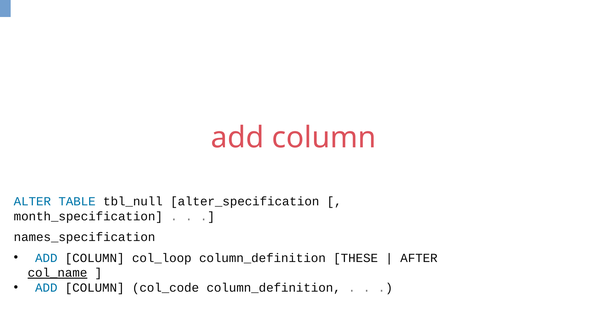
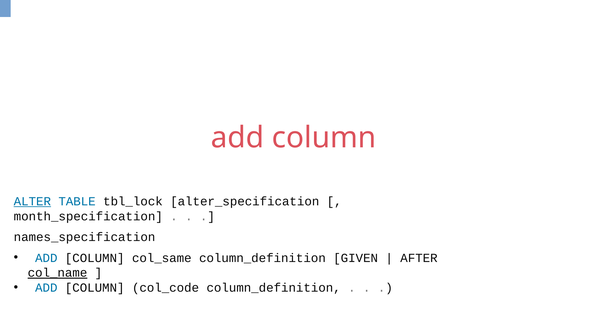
ALTER underline: none -> present
tbl_null: tbl_null -> tbl_lock
col_loop: col_loop -> col_same
THESE: THESE -> GIVEN
